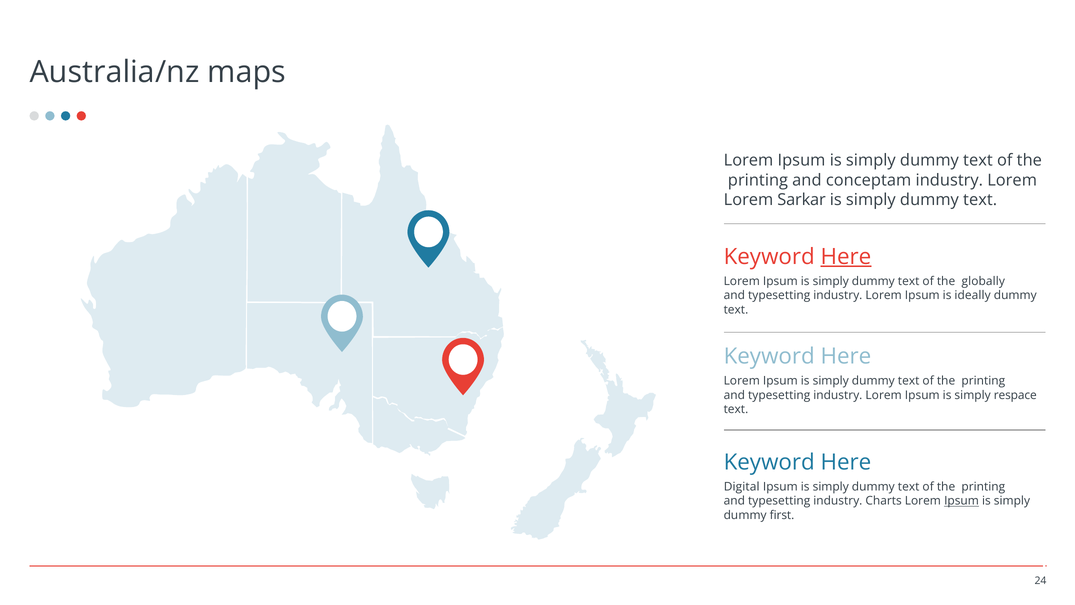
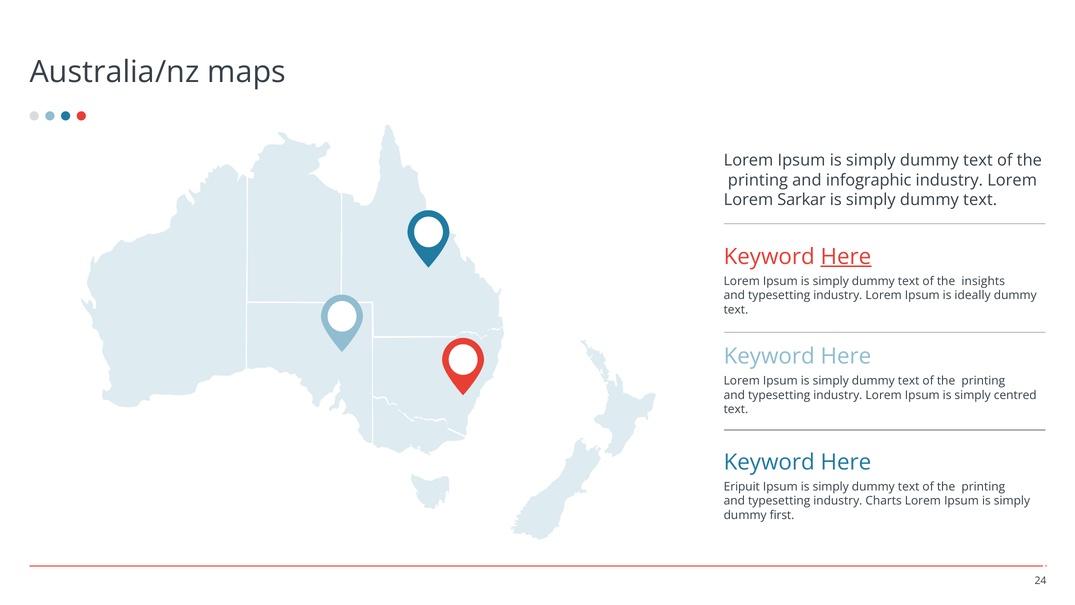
conceptam: conceptam -> infographic
globally: globally -> insights
respace: respace -> centred
Digital: Digital -> Eripuit
Ipsum at (961, 501) underline: present -> none
